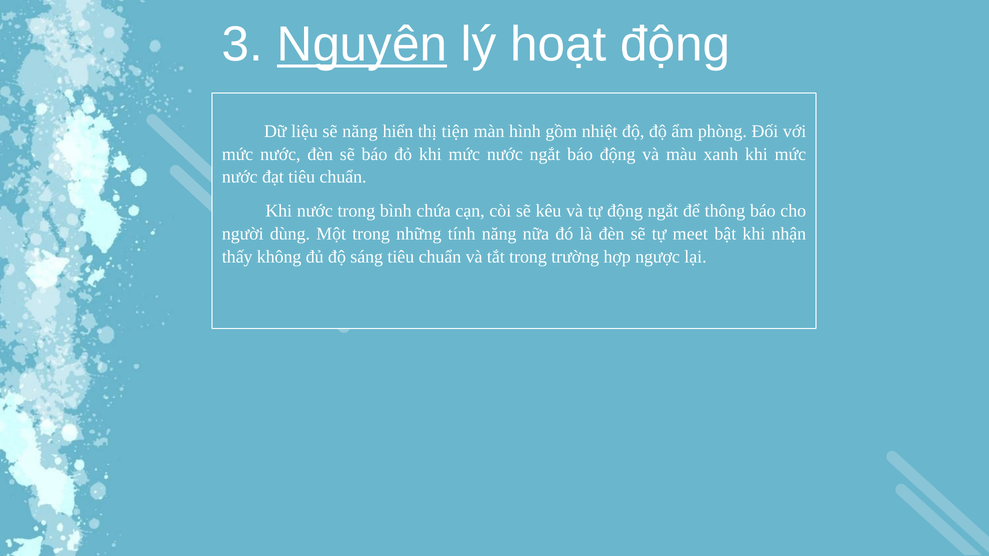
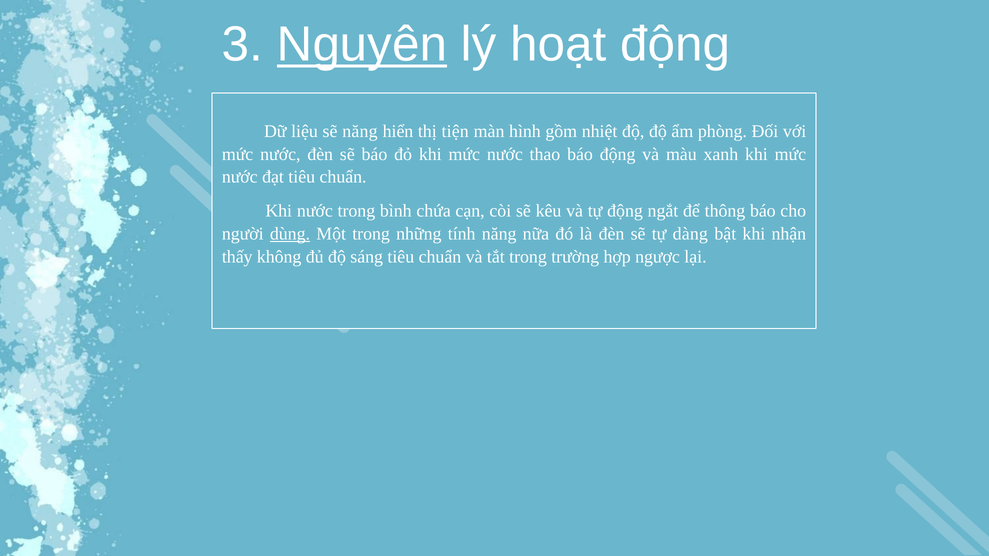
nước ngắt: ngắt -> thao
dùng underline: none -> present
meet: meet -> dàng
